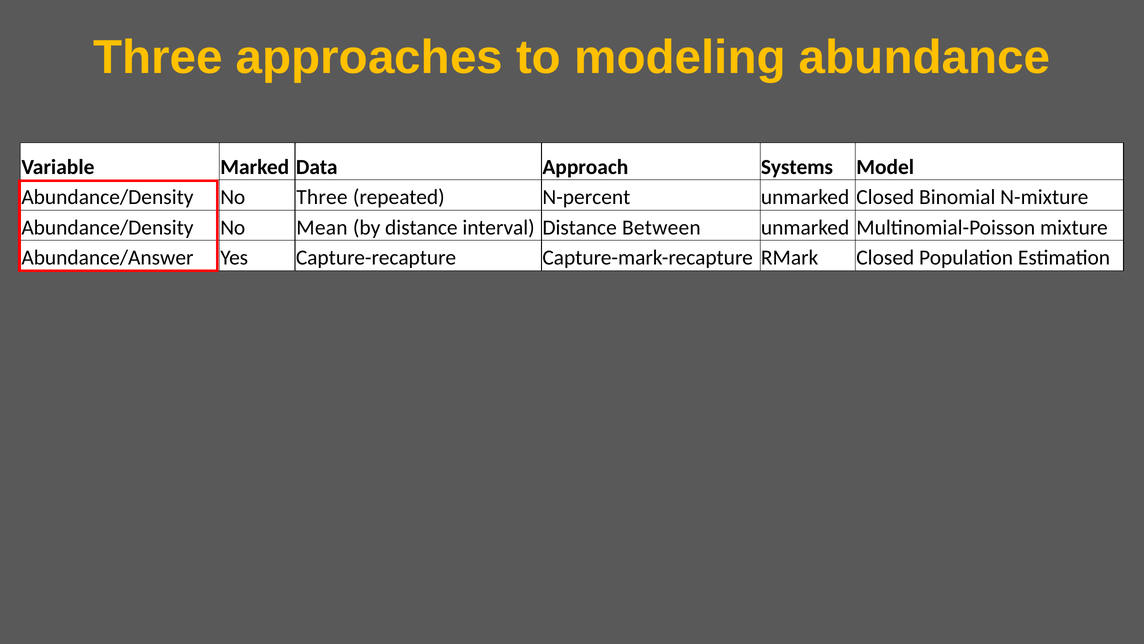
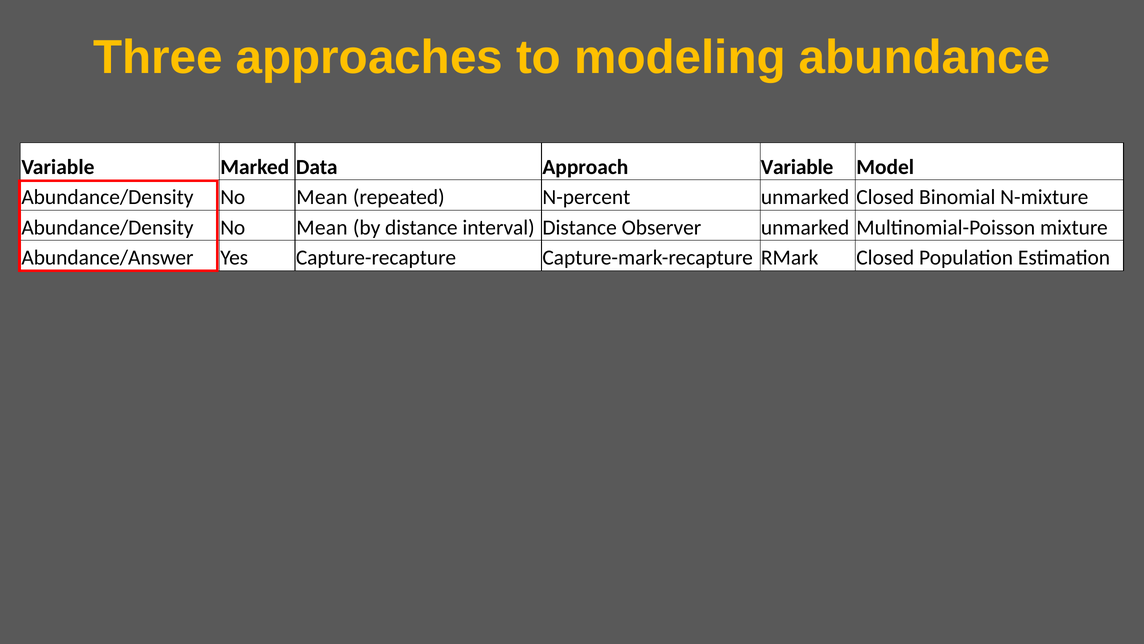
Approach Systems: Systems -> Variable
Three at (322, 197): Three -> Mean
Between: Between -> Observer
